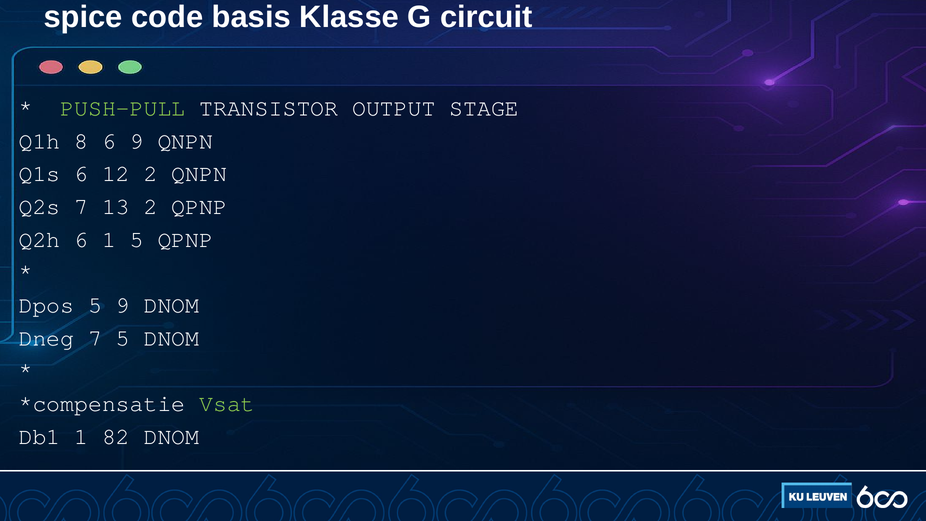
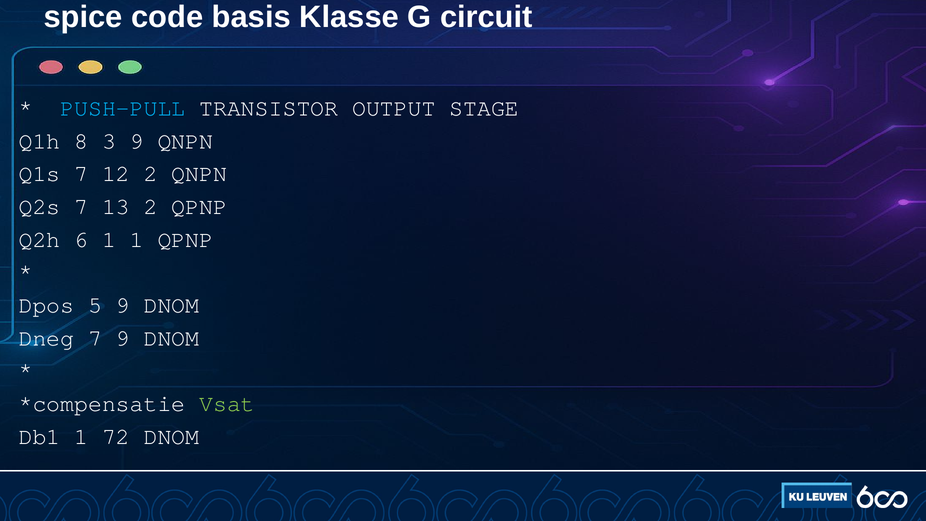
PUSH-PULL colour: light green -> light blue
8 6: 6 -> 3
Q1s 6: 6 -> 7
1 5: 5 -> 1
7 5: 5 -> 9
82: 82 -> 72
